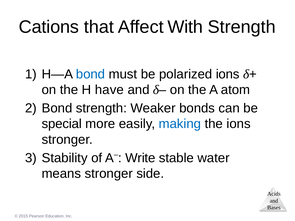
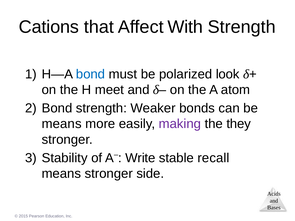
polarized ions: ions -> look
have: have -> meet
special at (62, 124): special -> means
making colour: blue -> purple
the ions: ions -> they
water: water -> recall
